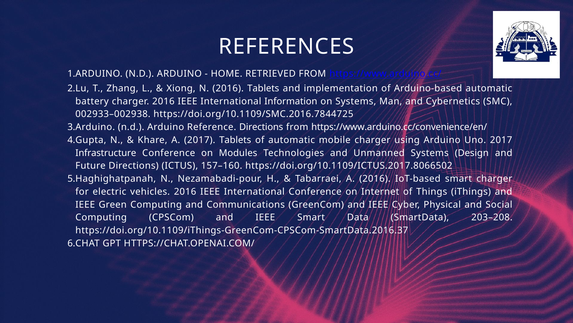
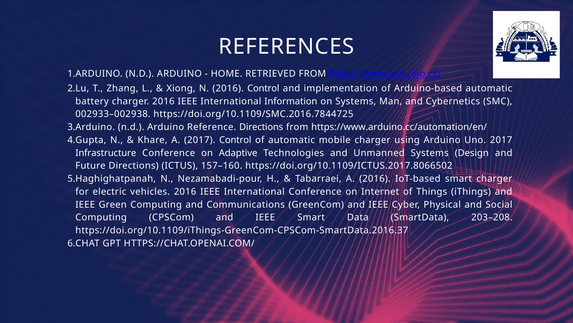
2016 Tablets: Tablets -> Control
https://www.arduino.cc/convenience/en/: https://www.arduino.cc/convenience/en/ -> https://www.arduino.cc/automation/en/
2017 Tablets: Tablets -> Control
Modules: Modules -> Adaptive
